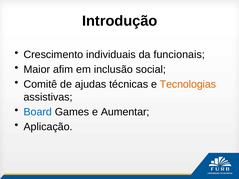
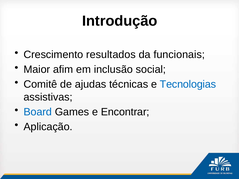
individuais: individuais -> resultados
Tecnologias colour: orange -> blue
Aumentar: Aumentar -> Encontrar
